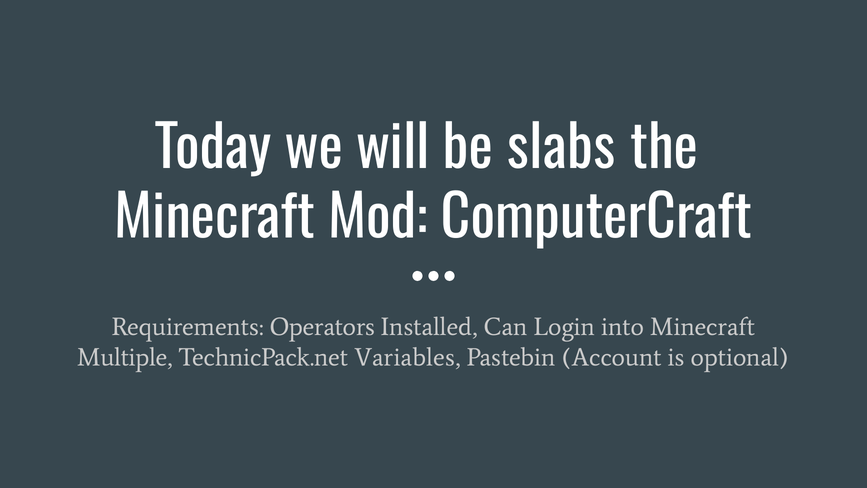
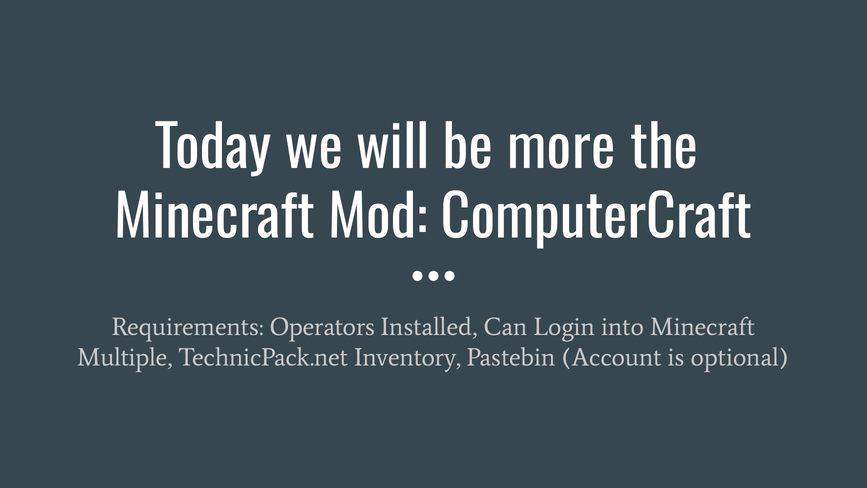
slabs: slabs -> more
Variables: Variables -> Inventory
